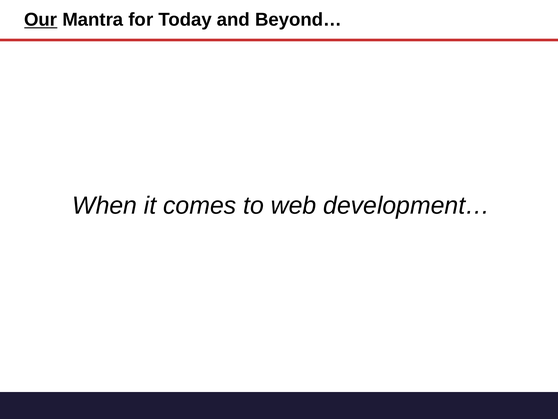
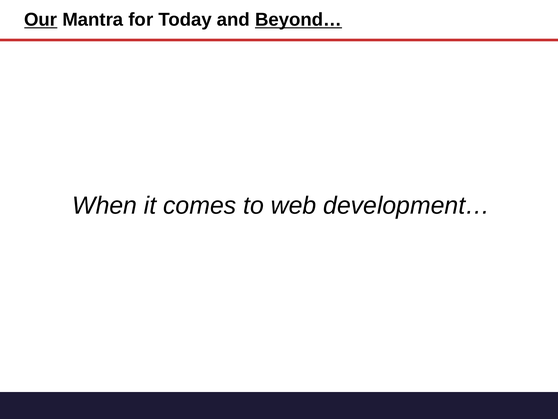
Beyond… underline: none -> present
